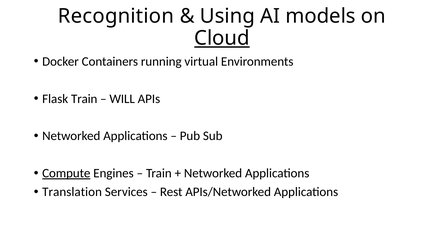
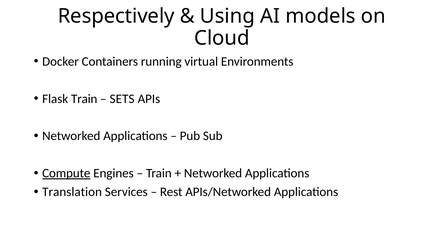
Recognition: Recognition -> Respectively
Cloud underline: present -> none
WILL: WILL -> SETS
